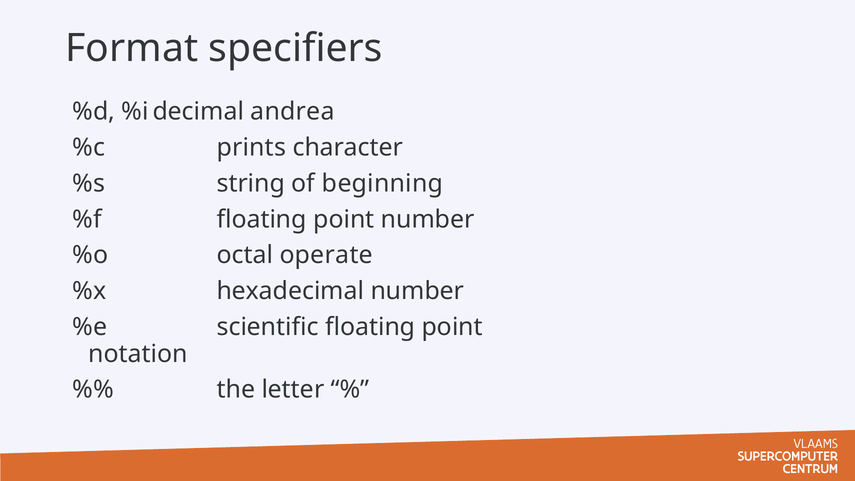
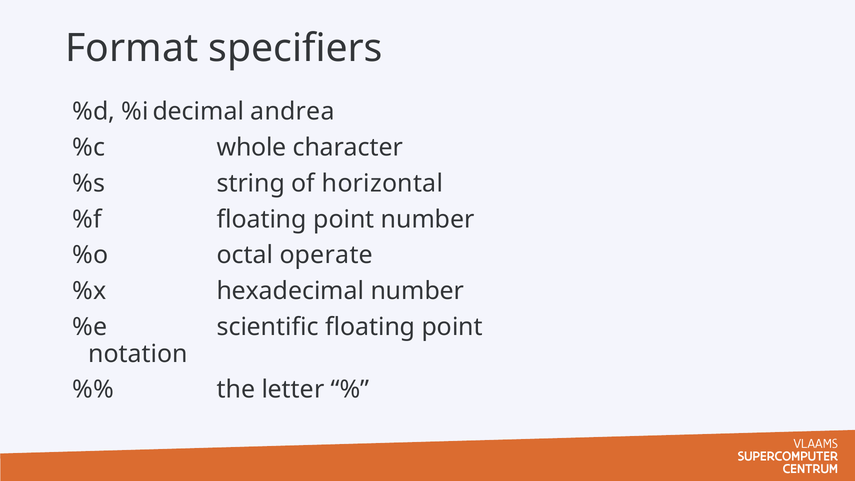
prints: prints -> whole
beginning: beginning -> horizontal
